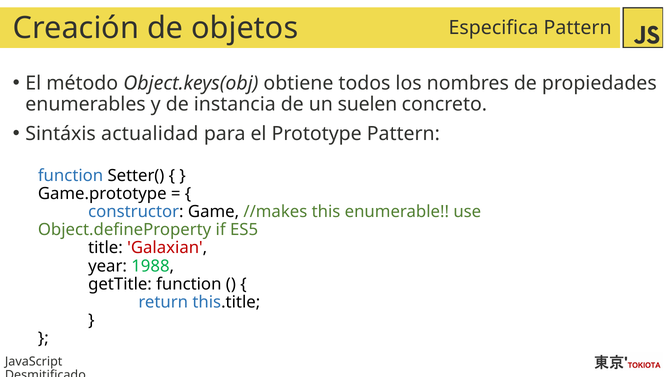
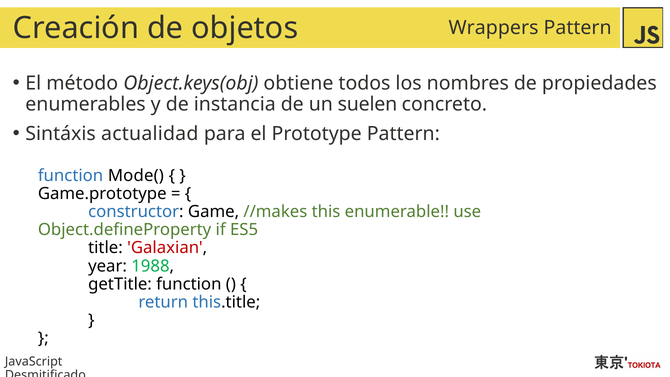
Especifica: Especifica -> Wrappers
Setter(: Setter( -> Mode(
